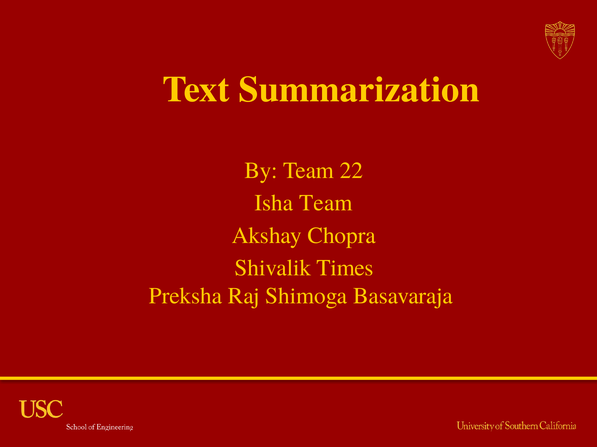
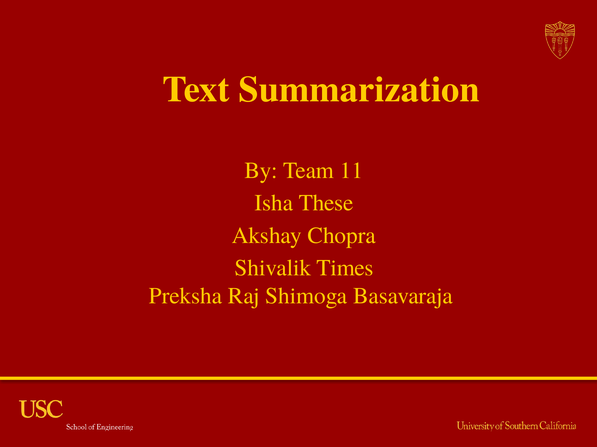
22: 22 -> 11
Isha Team: Team -> These
